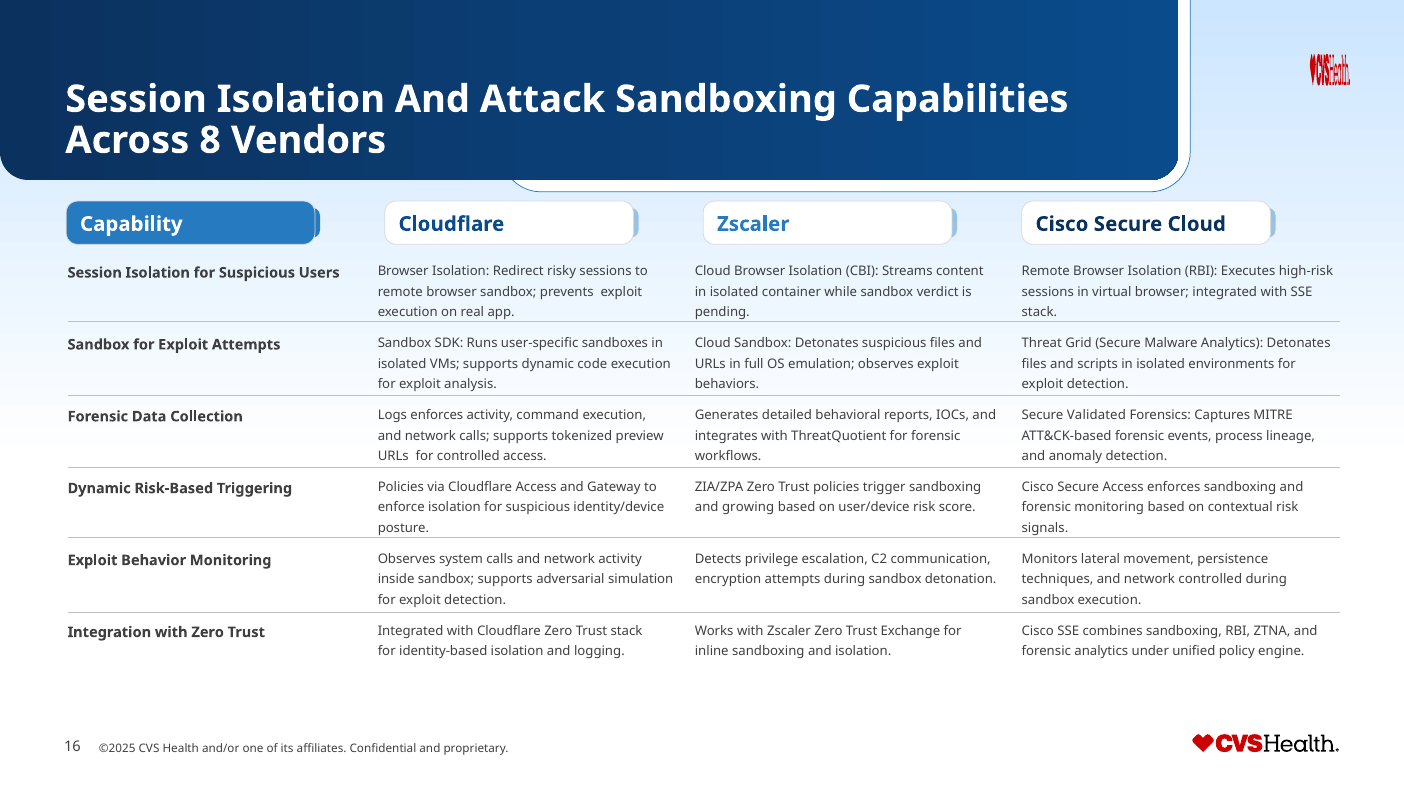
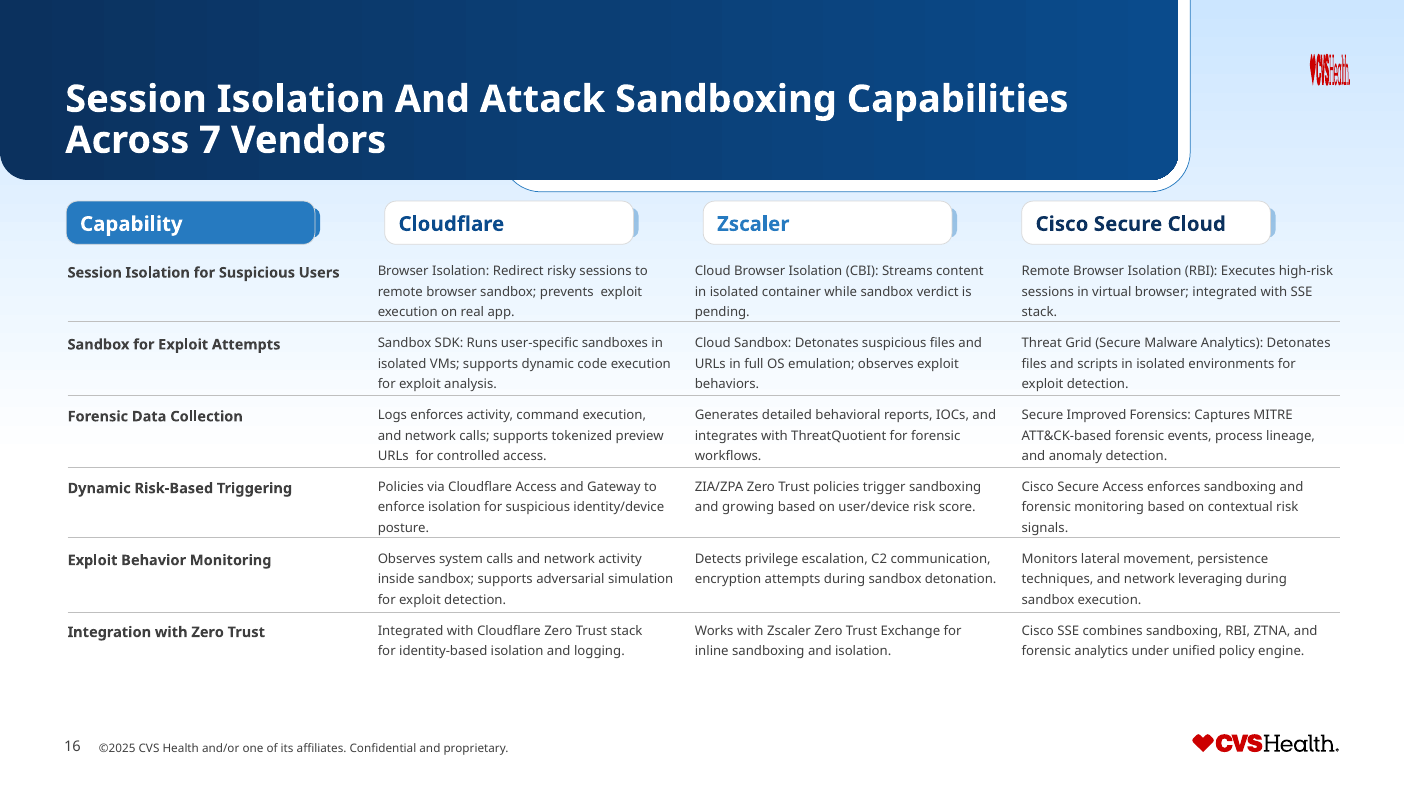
8: 8 -> 7
Validated: Validated -> Improved
network controlled: controlled -> leveraging
